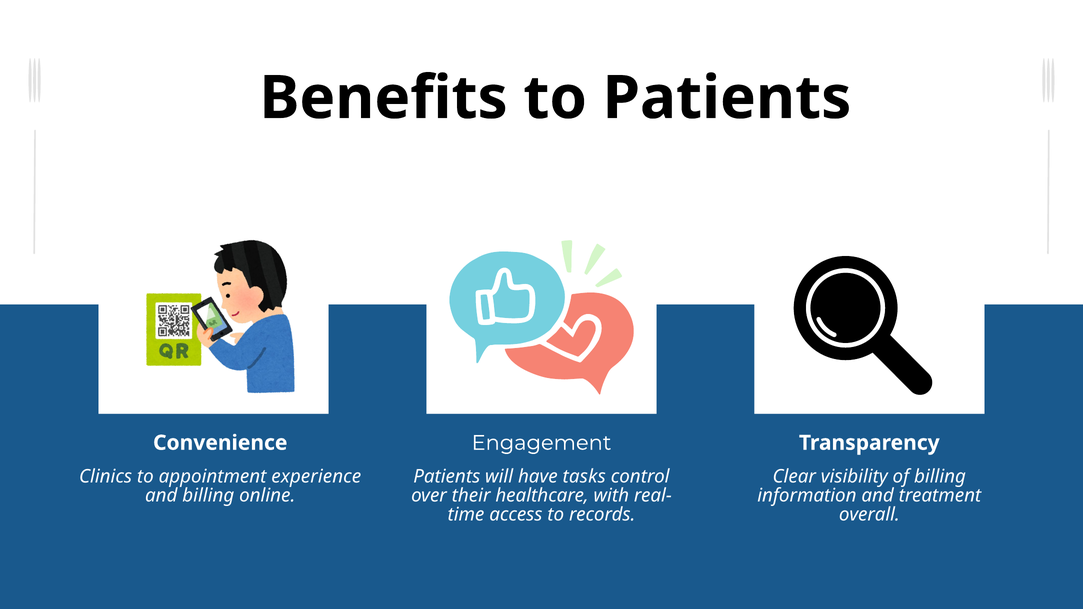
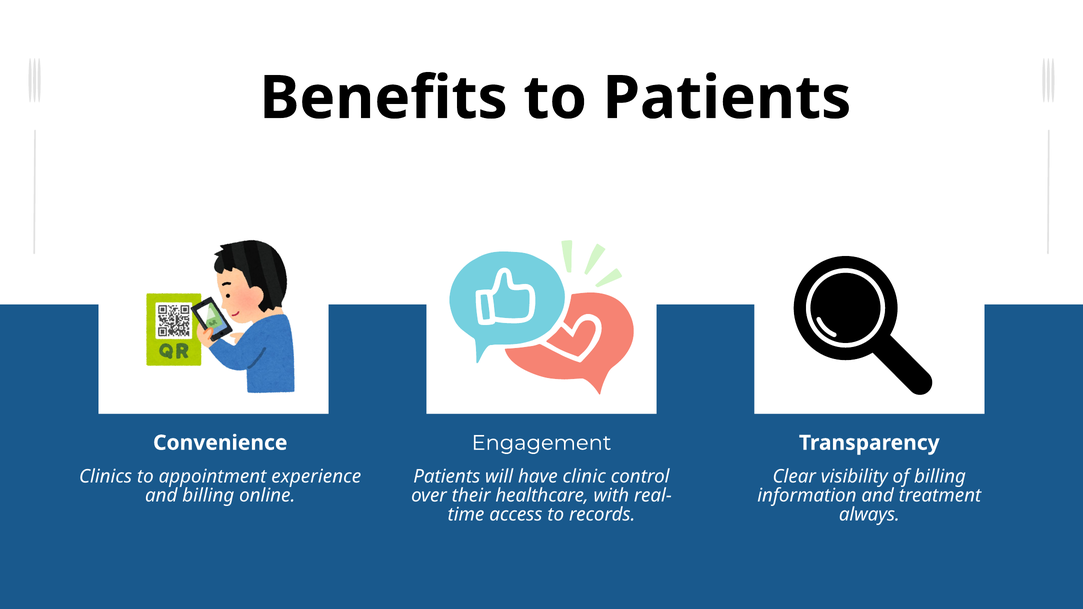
tasks: tasks -> clinic
overall: overall -> always
